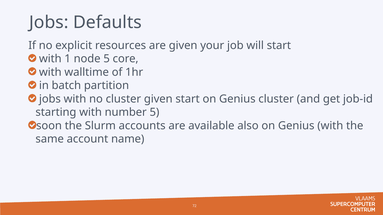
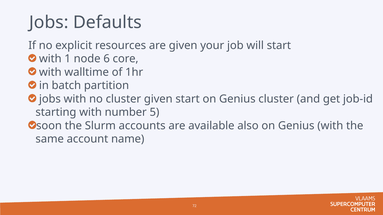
node 5: 5 -> 6
